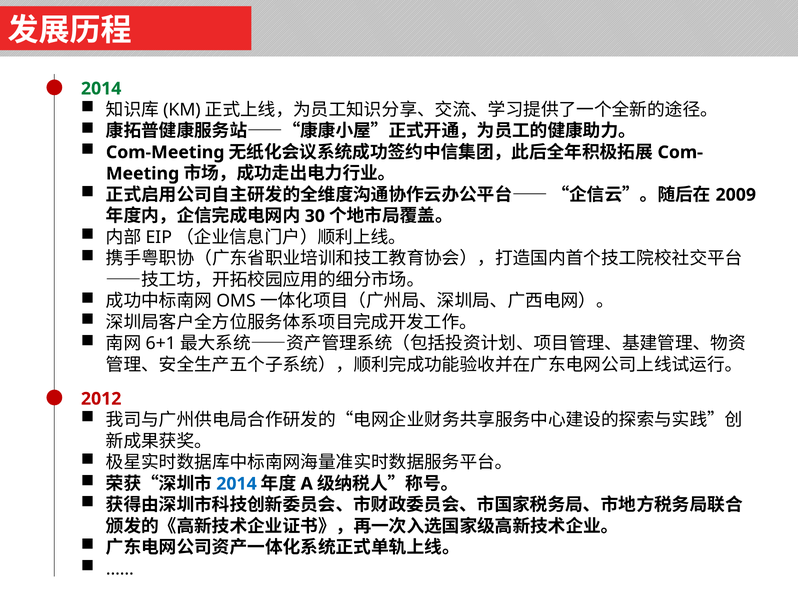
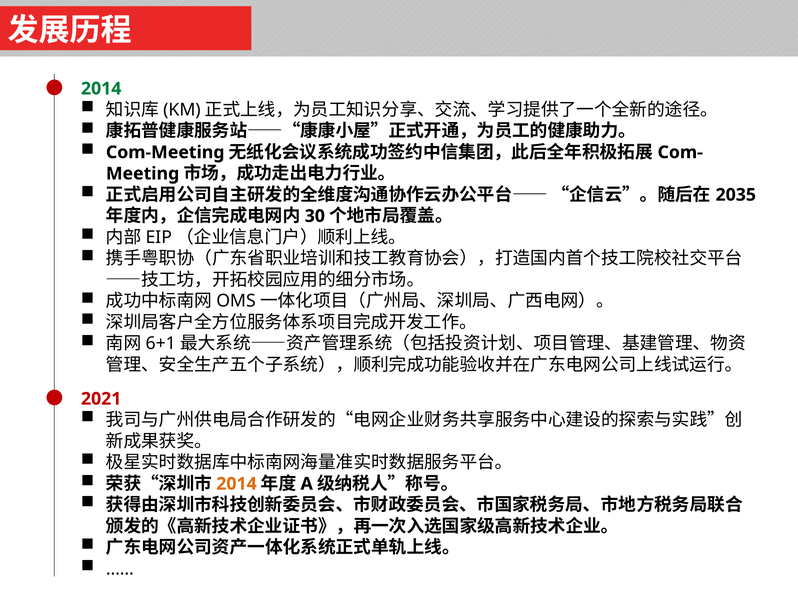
2009: 2009 -> 2035
2012: 2012 -> 2021
2014 at (237, 484) colour: blue -> orange
